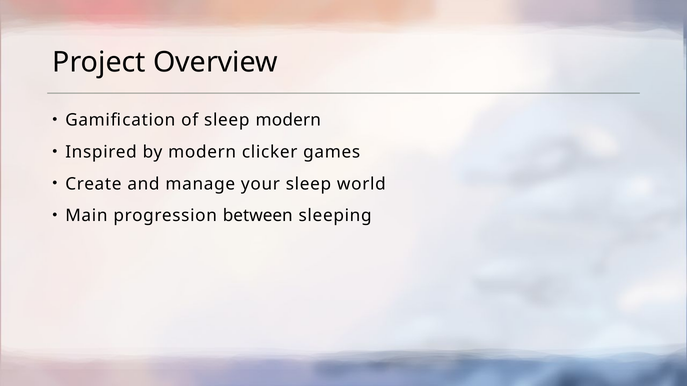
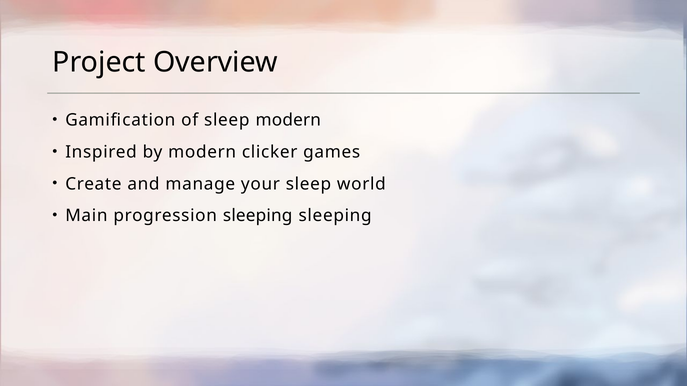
progression between: between -> sleeping
